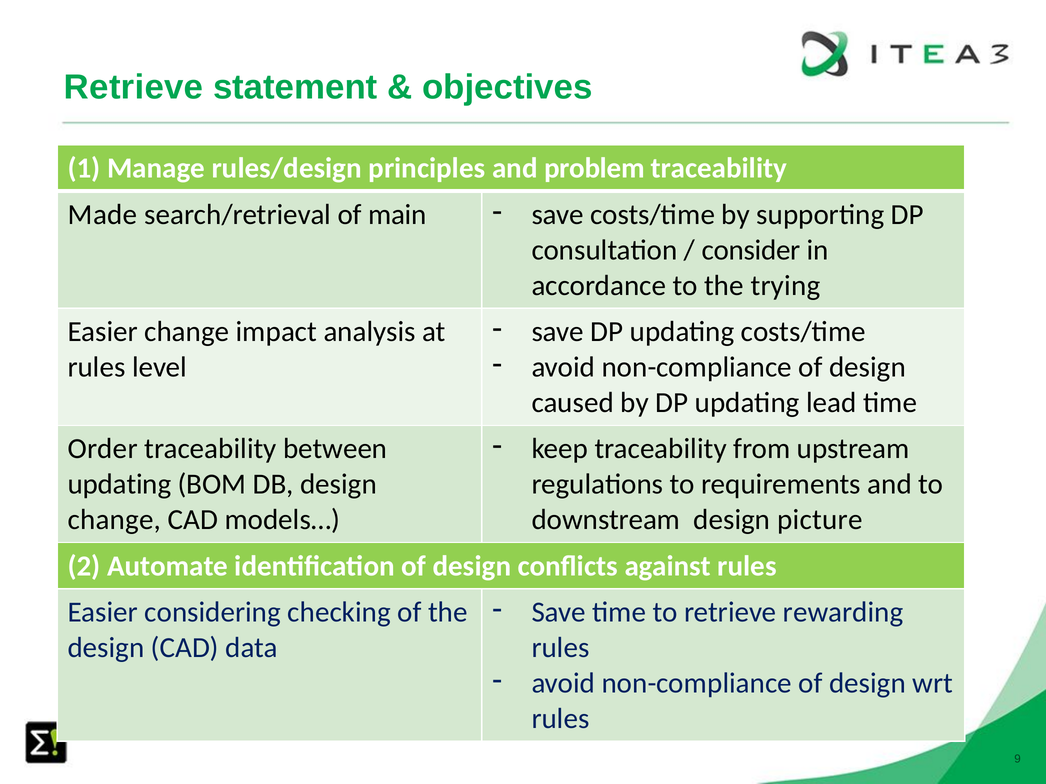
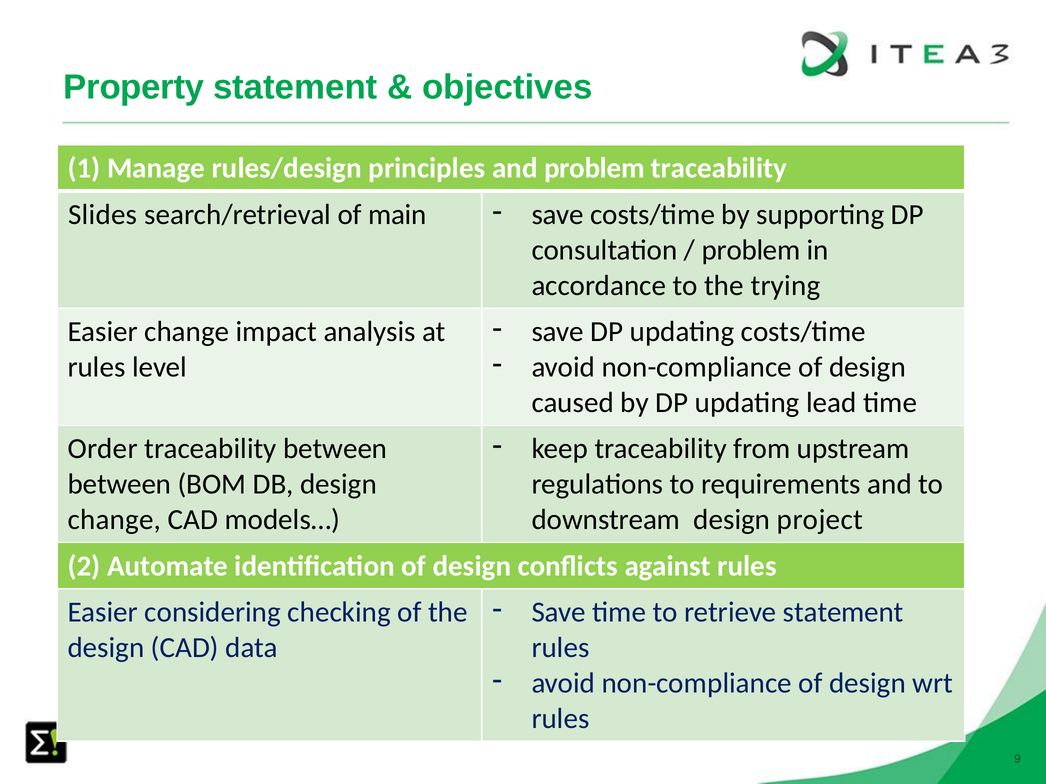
Retrieve at (134, 87): Retrieve -> Property
Made: Made -> Slides
consider at (751, 250): consider -> problem
updating at (119, 485): updating -> between
picture: picture -> project
retrieve rewarding: rewarding -> statement
